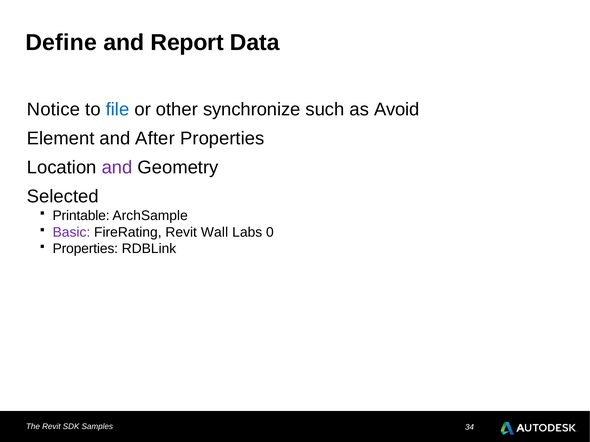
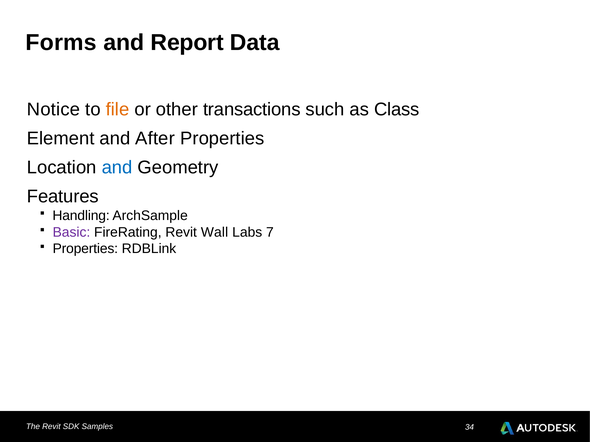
Define: Define -> Forms
file colour: blue -> orange
synchronize: synchronize -> transactions
Avoid: Avoid -> Class
and at (117, 168) colour: purple -> blue
Selected: Selected -> Features
Printable: Printable -> Handling
0: 0 -> 7
